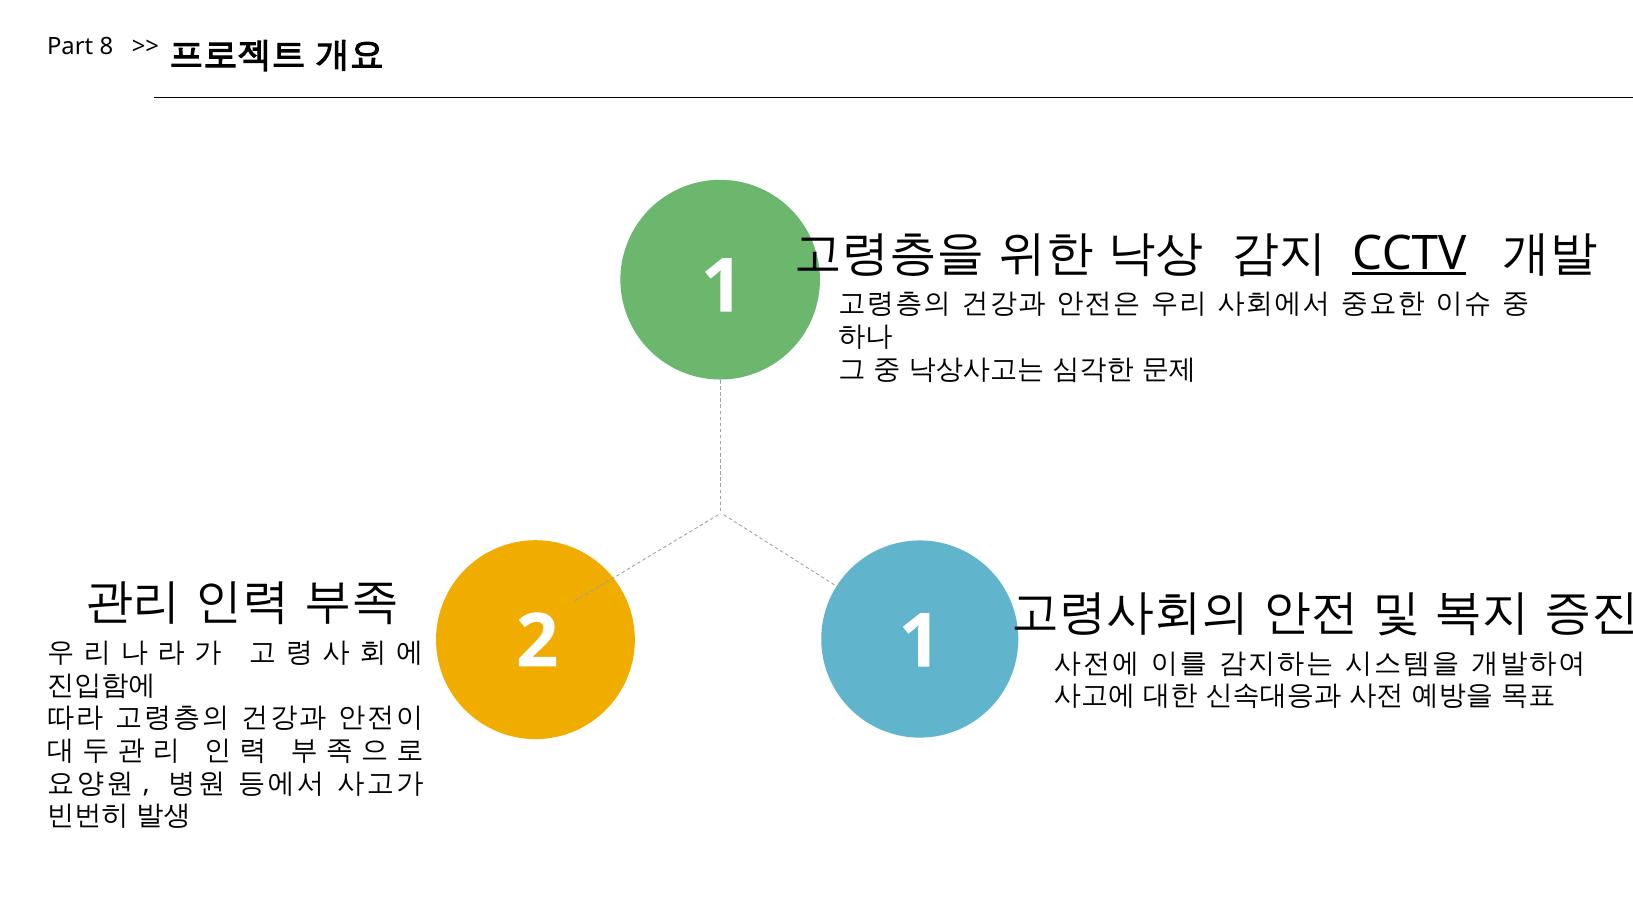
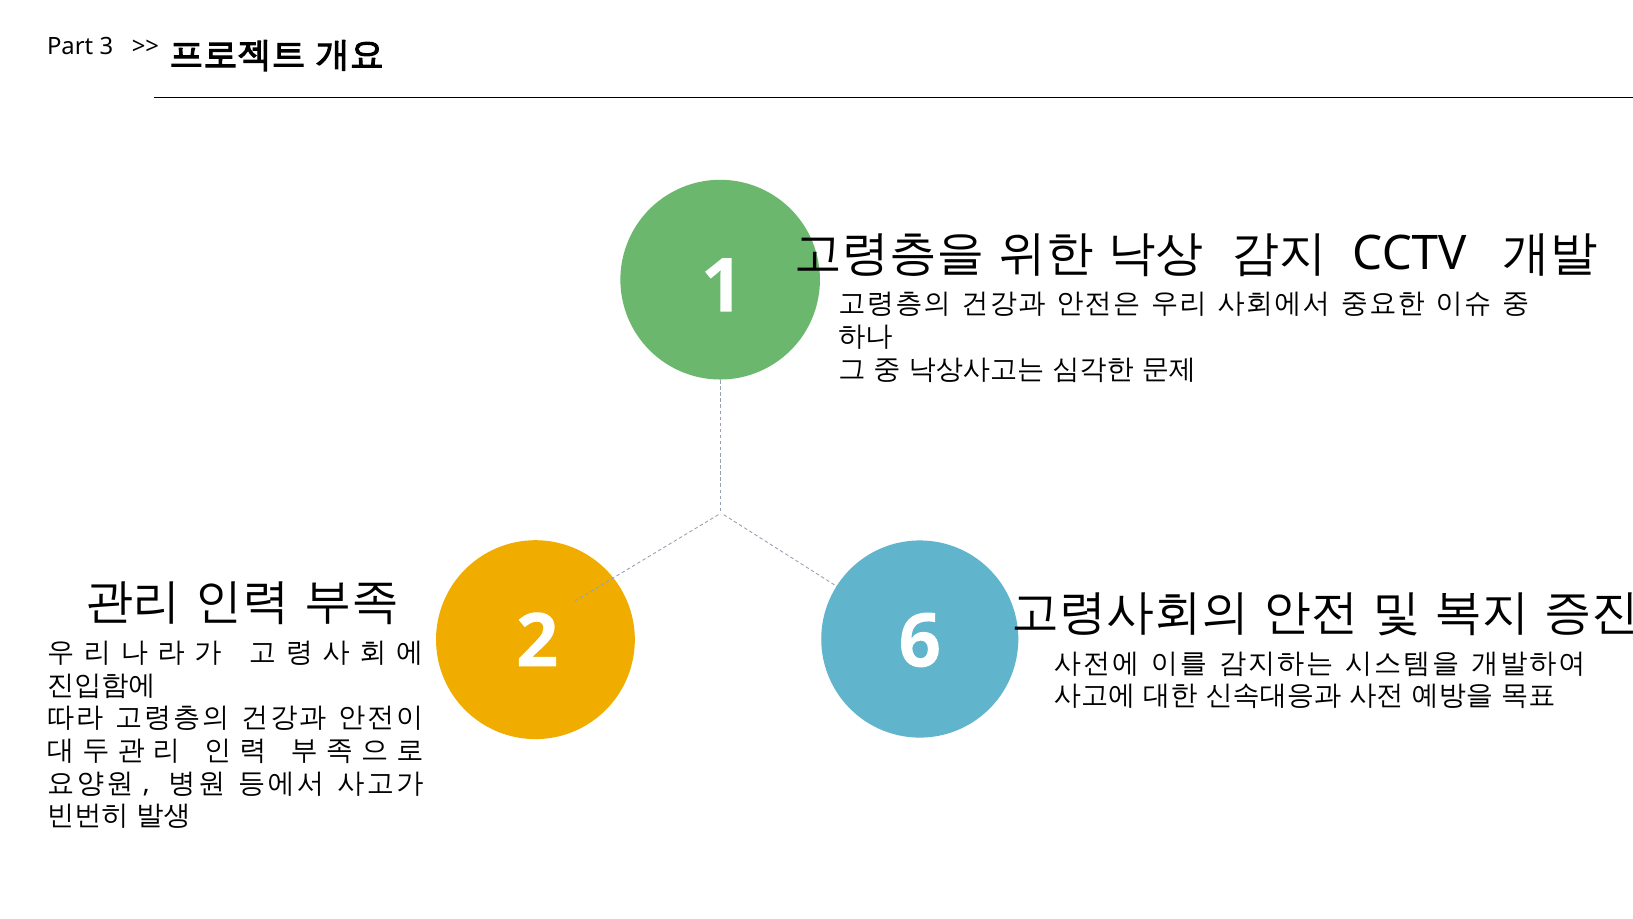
8: 8 -> 3
CCTV underline: present -> none
2 1: 1 -> 6
